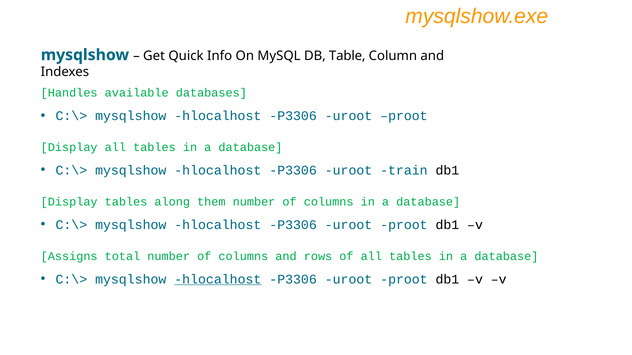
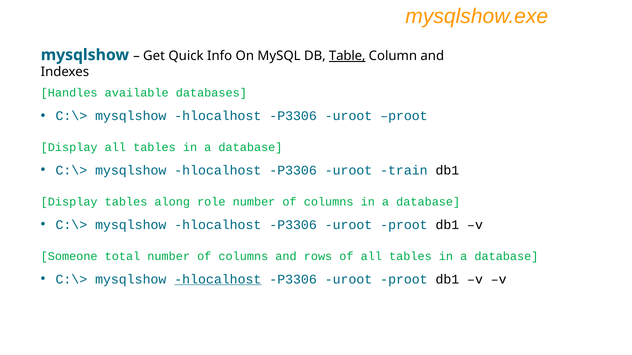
Table underline: none -> present
them: them -> role
Assigns: Assigns -> Someone
